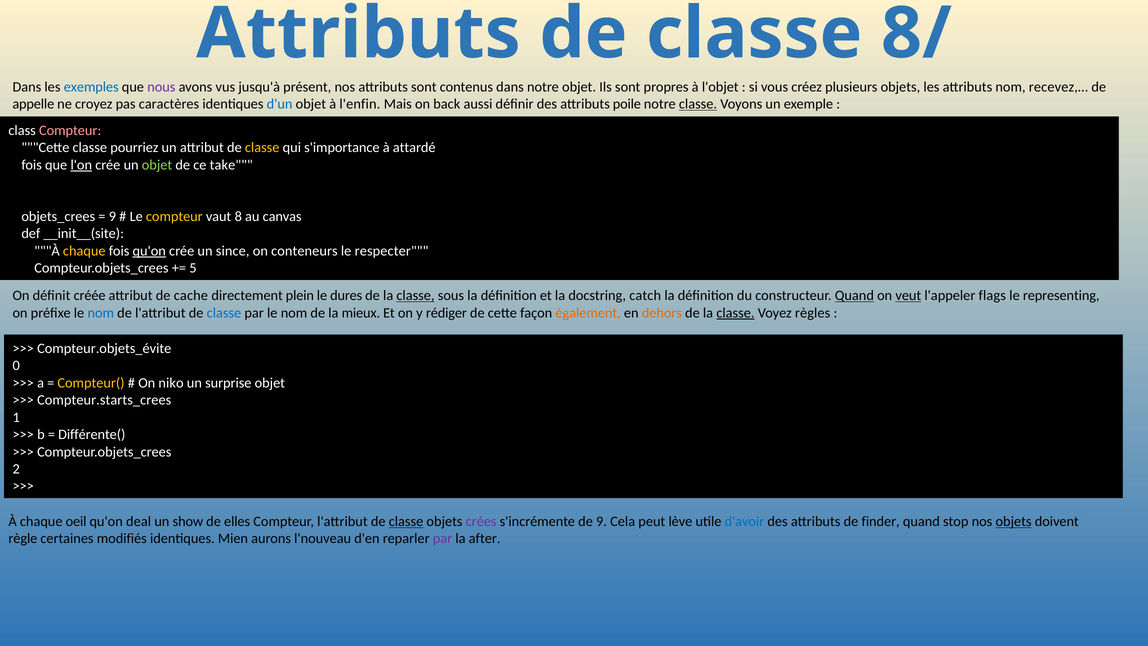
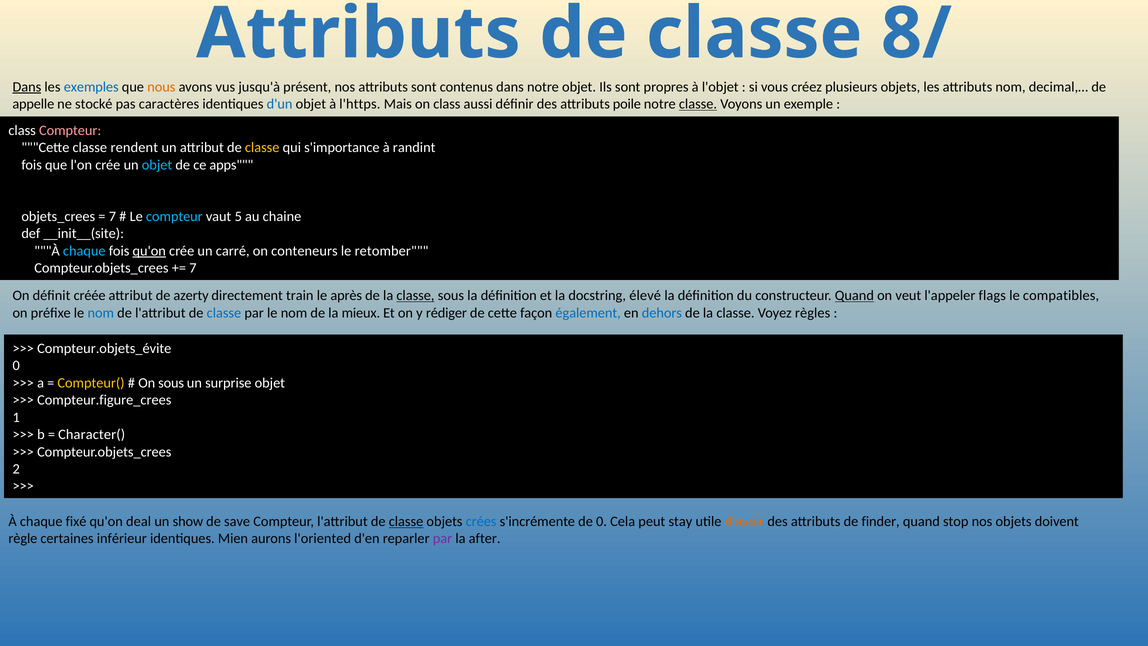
Dans at (27, 87) underline: none -> present
nous colour: purple -> orange
recevez,…: recevez,… -> decimal,…
croyez: croyez -> stocké
l'enfin: l'enfin -> l'https
on back: back -> class
pourriez: pourriez -> rendent
attardé: attardé -> randint
l'on underline: present -> none
objet at (157, 165) colour: light green -> light blue
take: take -> apps
9 at (112, 216): 9 -> 7
compteur at (174, 216) colour: yellow -> light blue
8: 8 -> 5
canvas: canvas -> chaine
chaque at (84, 251) colour: yellow -> light blue
since: since -> carré
respecter: respecter -> retomber
5 at (193, 268): 5 -> 7
cache: cache -> azerty
plein: plein -> train
dures: dures -> après
catch: catch -> élevé
veut underline: present -> none
representing: representing -> compatibles
également colour: orange -> blue
dehors colour: orange -> blue
classe at (735, 313) underline: present -> none
On niko: niko -> sous
Compteur.starts_crees: Compteur.starts_crees -> Compteur.figure_crees
Différente(: Différente( -> Character(
oeil: oeil -> fixé
elles: elles -> save
crées colour: purple -> blue
de 9: 9 -> 0
lève: lève -> stay
d'avoir colour: blue -> orange
objets at (1014, 521) underline: present -> none
modifiés: modifiés -> inférieur
l'nouveau: l'nouveau -> l'oriented
